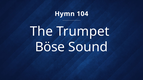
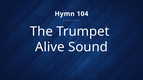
Böse: Böse -> Alive
